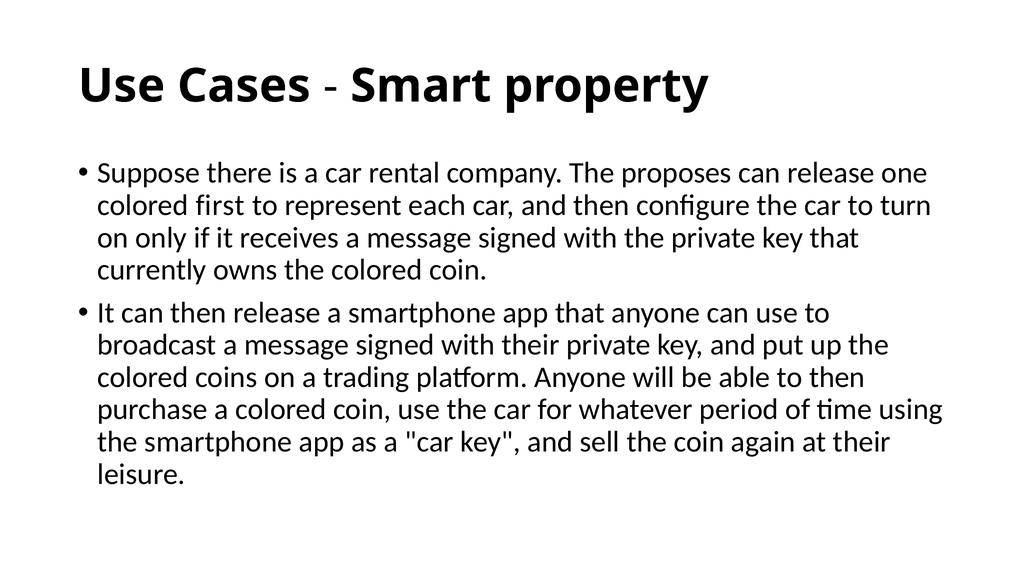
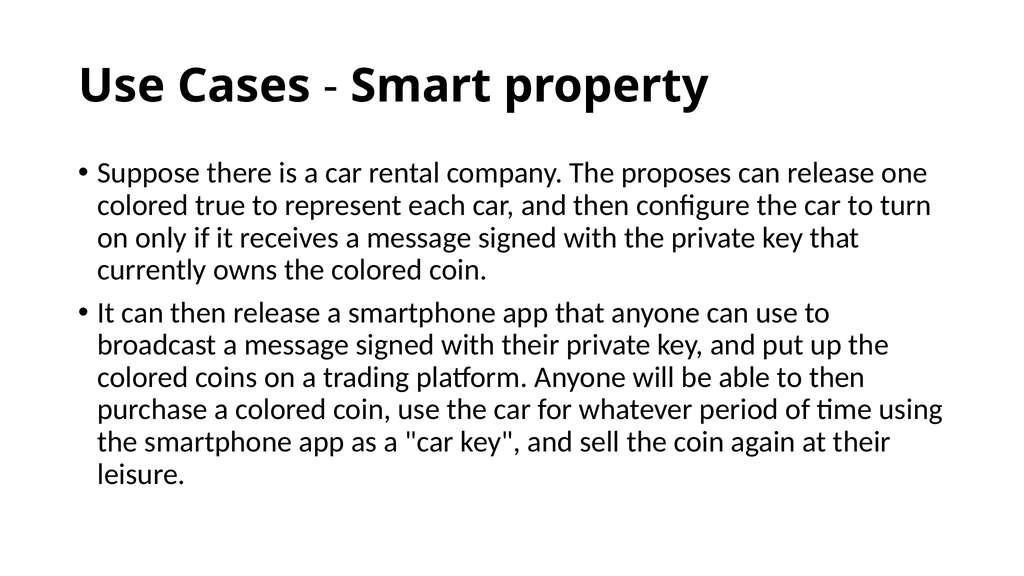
first: first -> true
